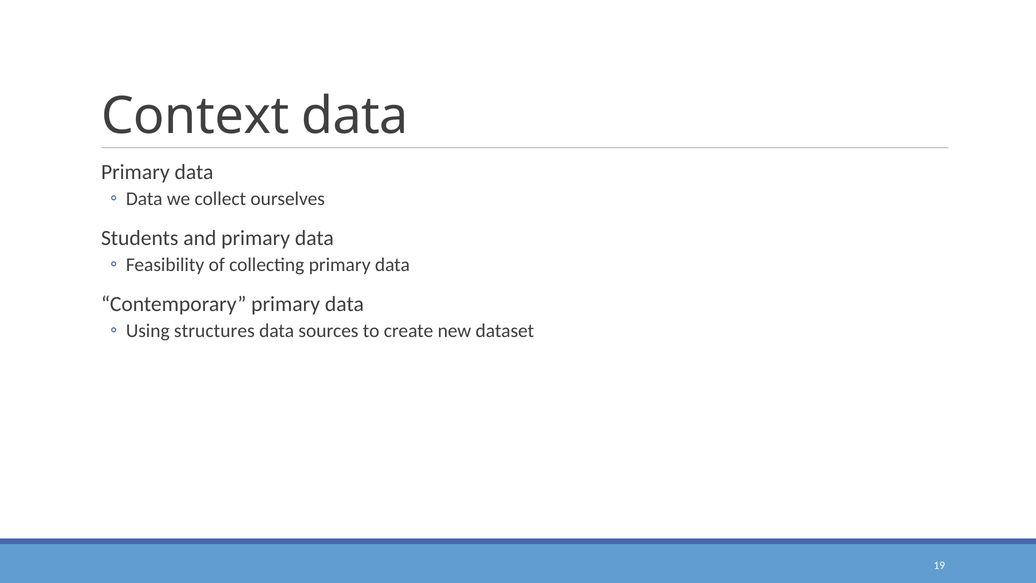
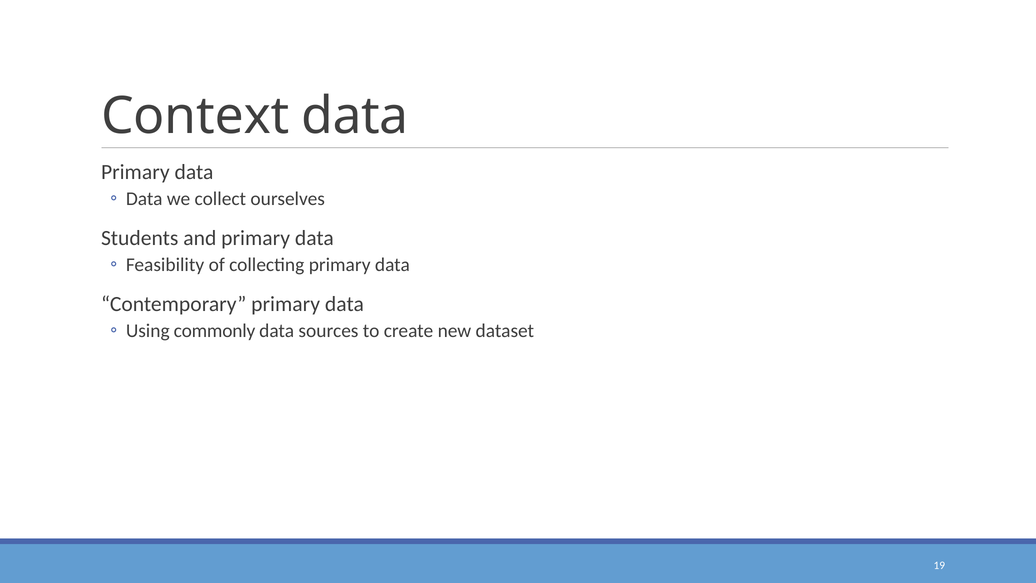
structures: structures -> commonly
